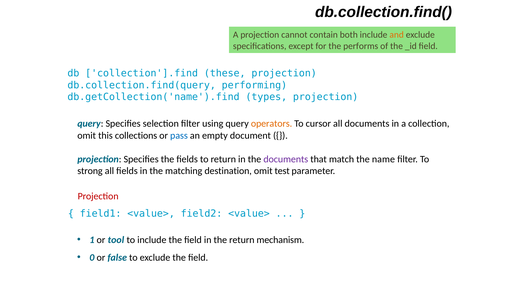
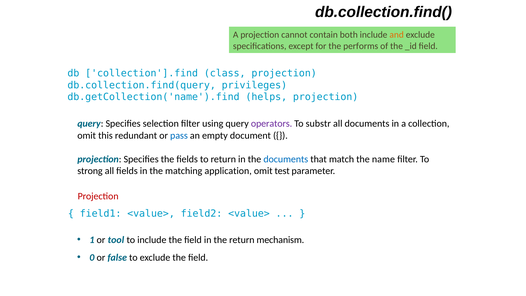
these: these -> class
performing: performing -> privileges
types: types -> helps
operators colour: orange -> purple
cursor: cursor -> substr
collections: collections -> redundant
documents at (286, 159) colour: purple -> blue
destination: destination -> application
